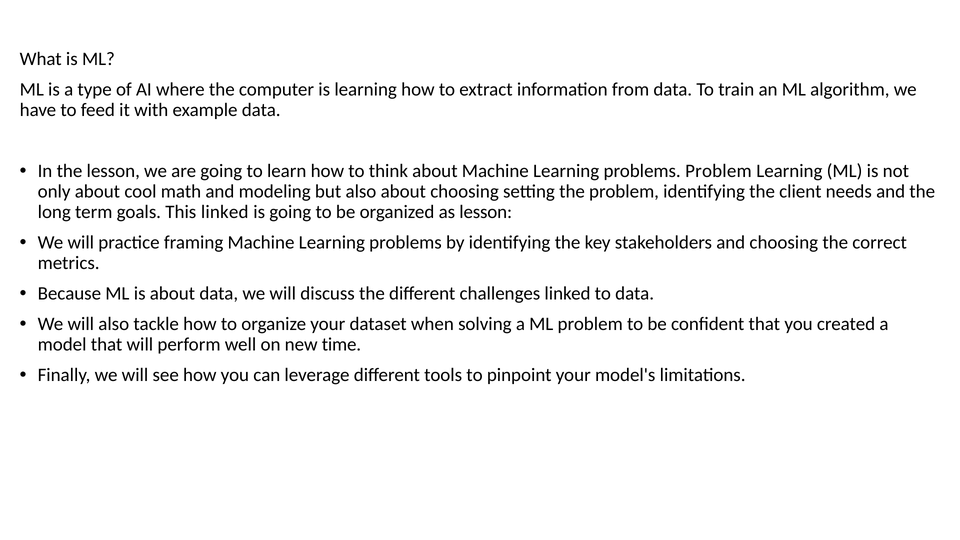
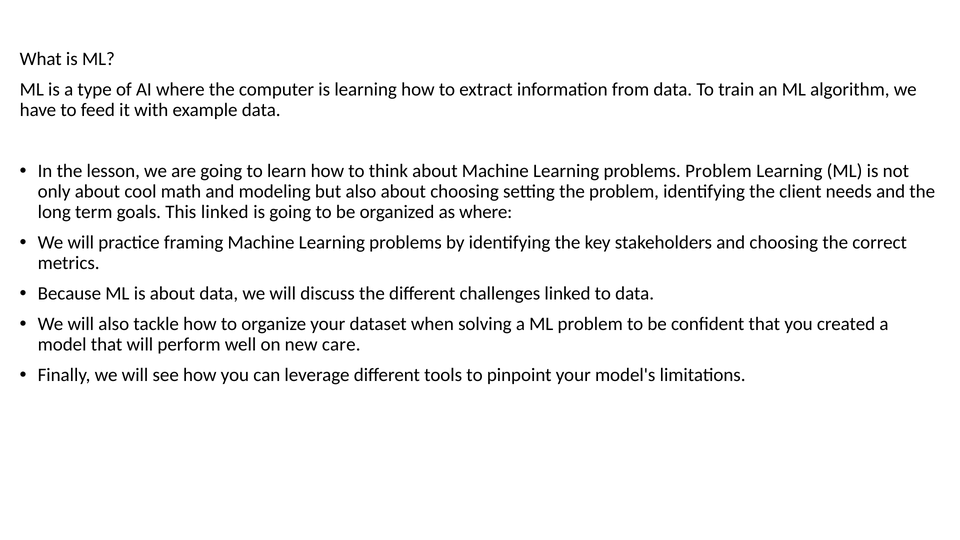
as lesson: lesson -> where
time: time -> care
